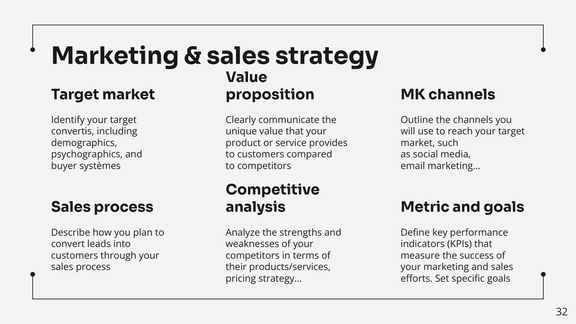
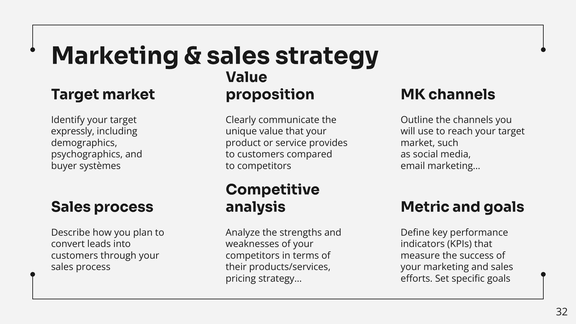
convertis: convertis -> expressly
